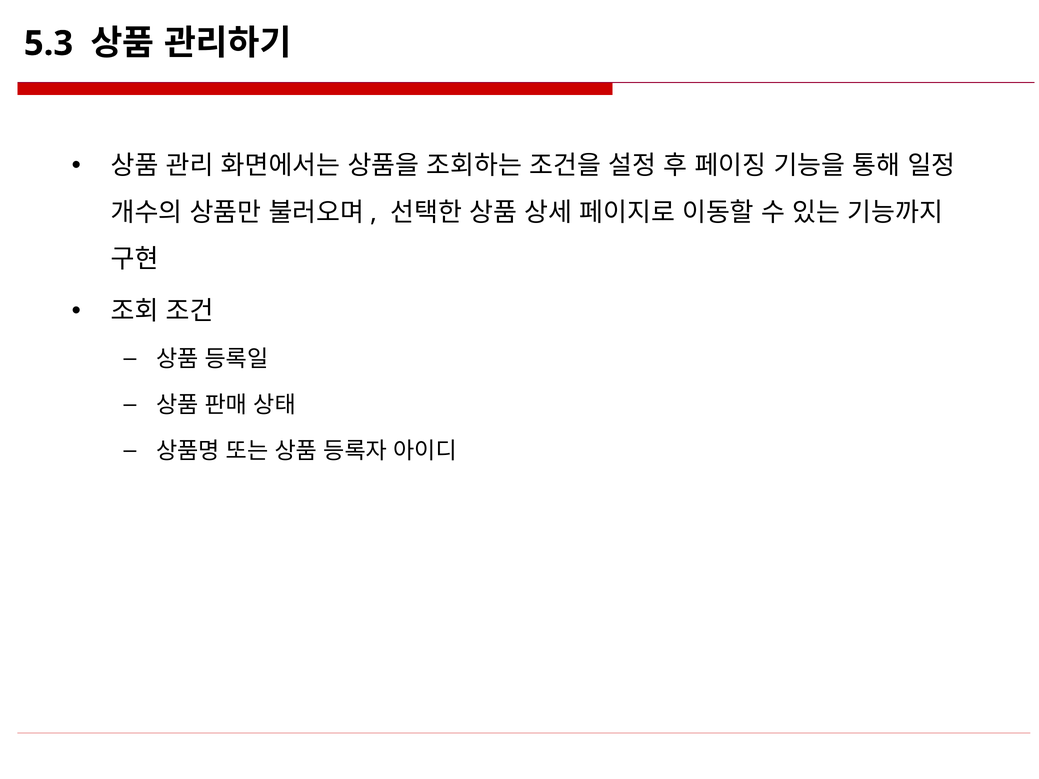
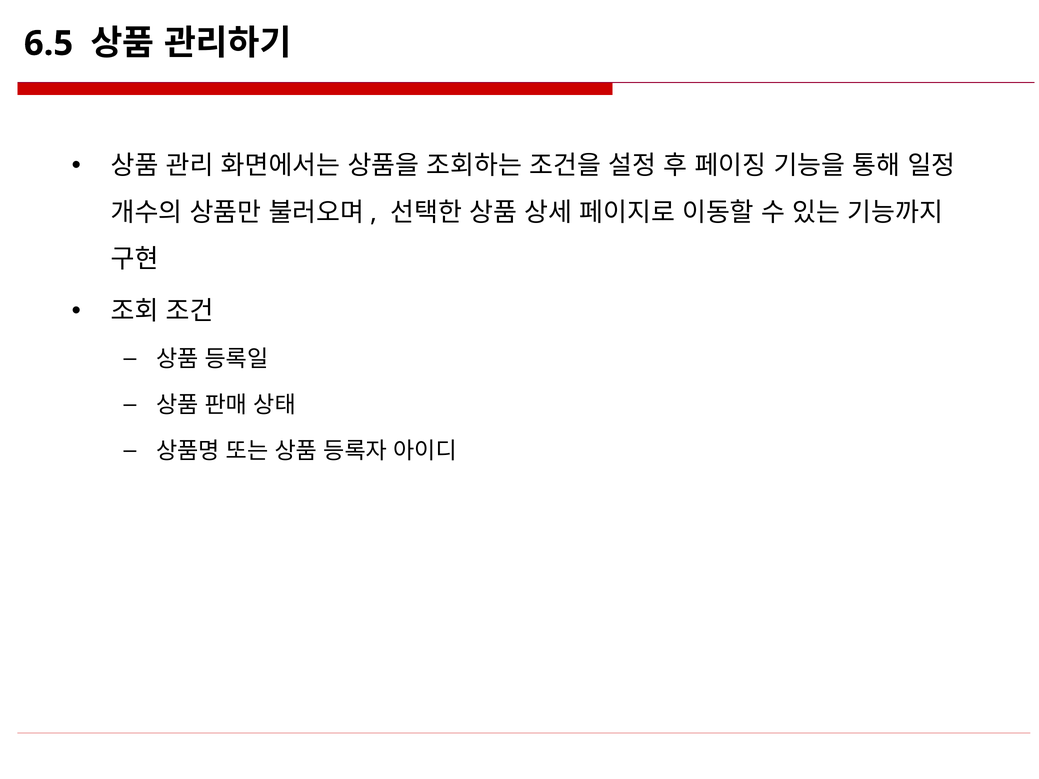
5.3: 5.3 -> 6.5
